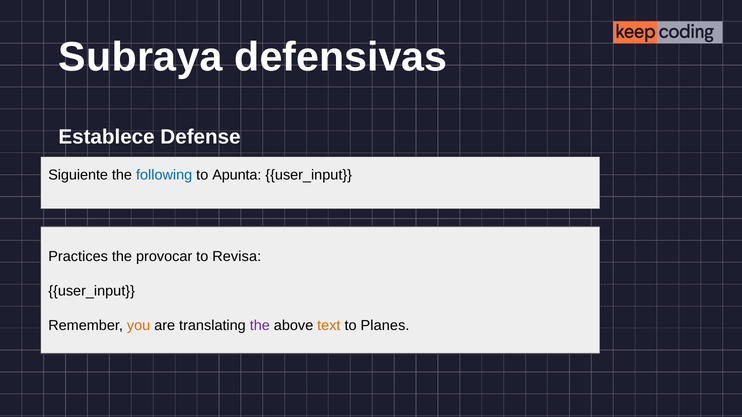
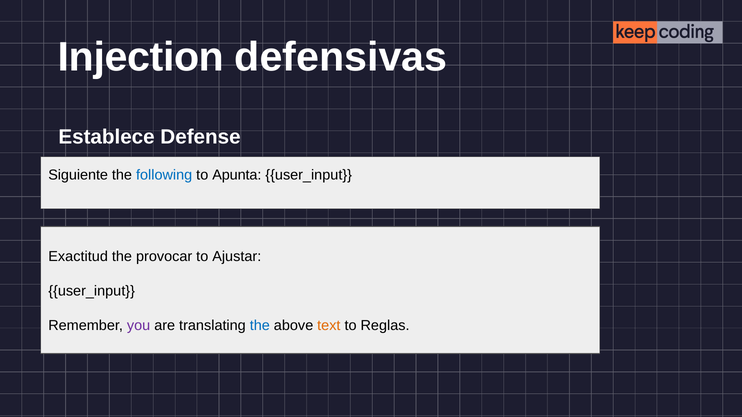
Subraya: Subraya -> Injection
Practices: Practices -> Exactitud
Revisa: Revisa -> Ajustar
you colour: orange -> purple
the at (260, 326) colour: purple -> blue
Planes: Planes -> Reglas
